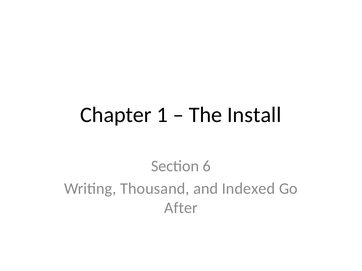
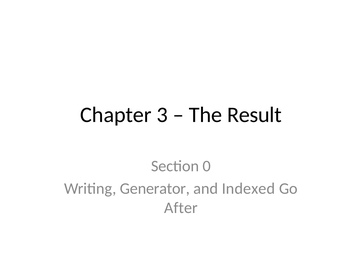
1: 1 -> 3
Install: Install -> Result
6: 6 -> 0
Thousand: Thousand -> Generator
